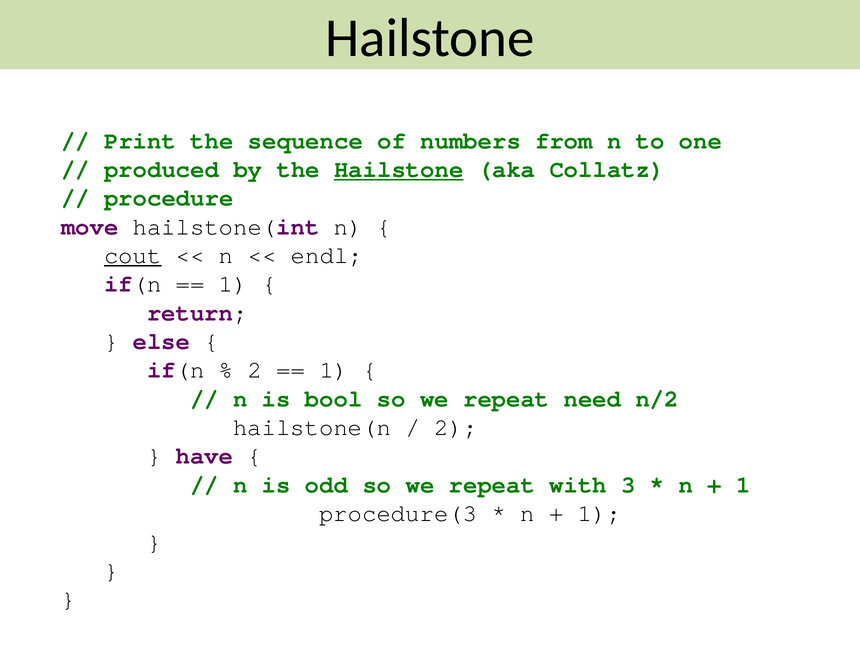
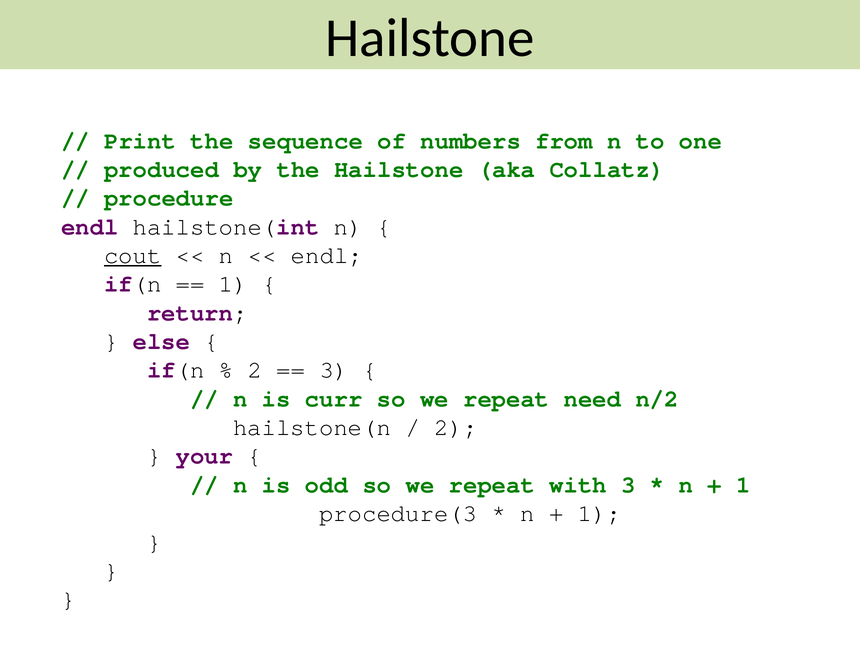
Hailstone at (399, 169) underline: present -> none
move at (90, 227): move -> endl
1 at (334, 370): 1 -> 3
bool: bool -> curr
have: have -> your
